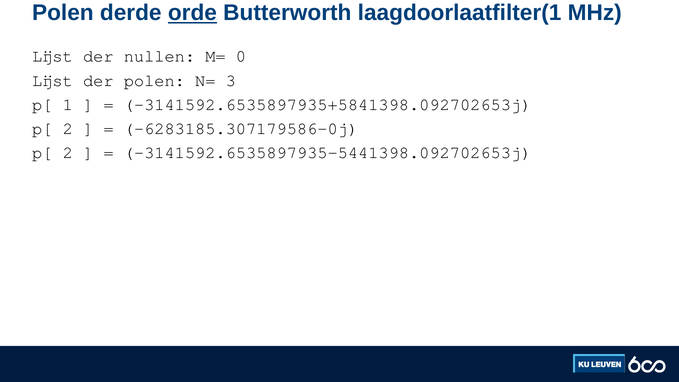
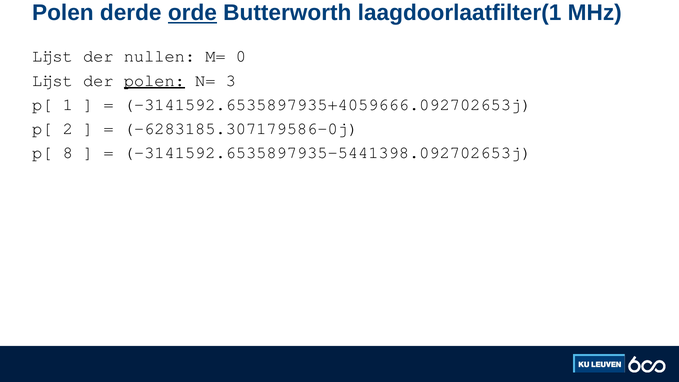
polen at (154, 80) underline: none -> present
-3141592.6535897935+5841398.092702653j: -3141592.6535897935+5841398.092702653j -> -3141592.6535897935+4059666.092702653j
2 at (68, 153): 2 -> 8
